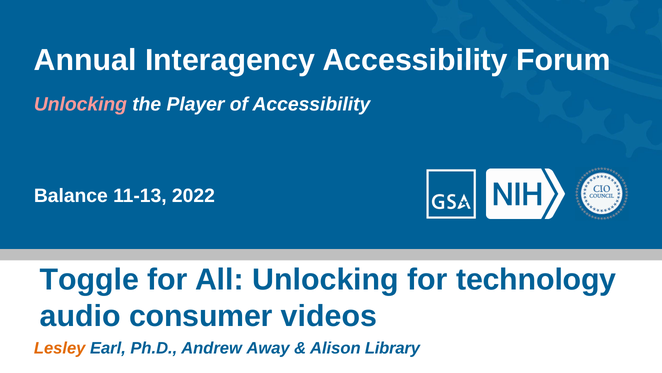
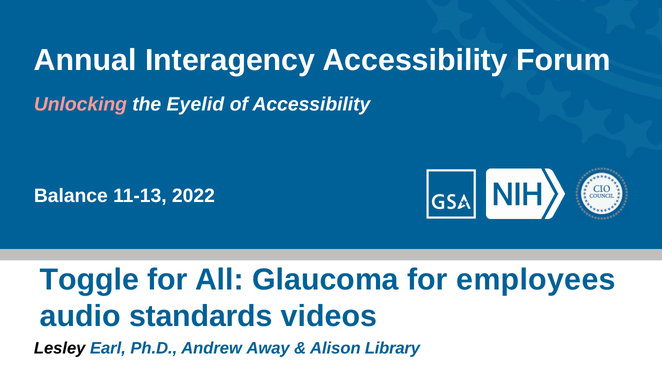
Player: Player -> Eyelid
All Unlocking: Unlocking -> Glaucoma
technology: technology -> employees
consumer: consumer -> standards
Lesley colour: orange -> black
